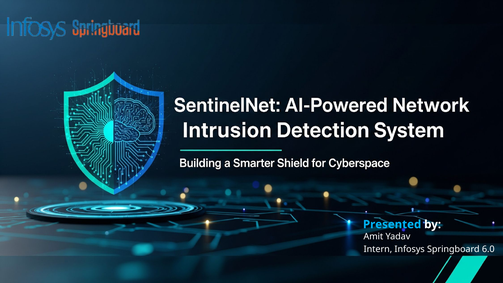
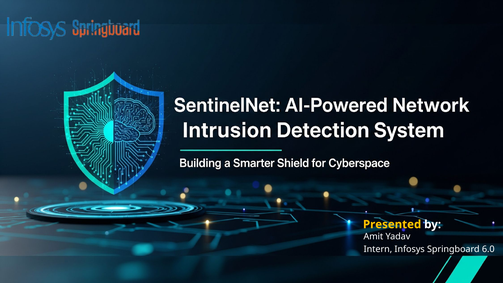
Presented colour: light blue -> yellow
